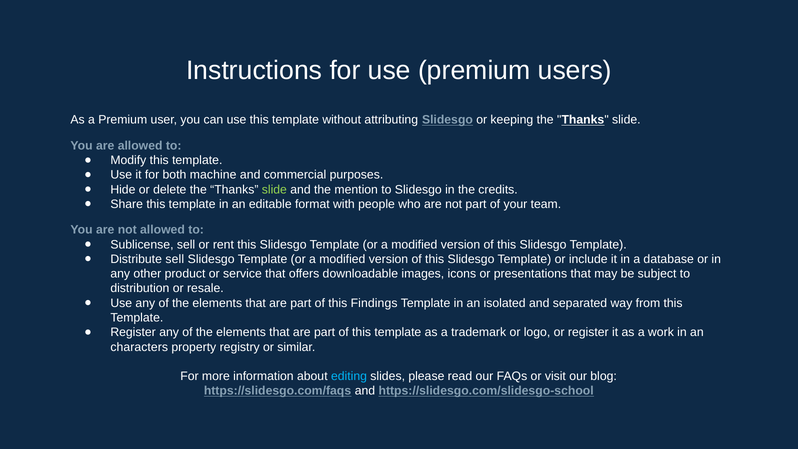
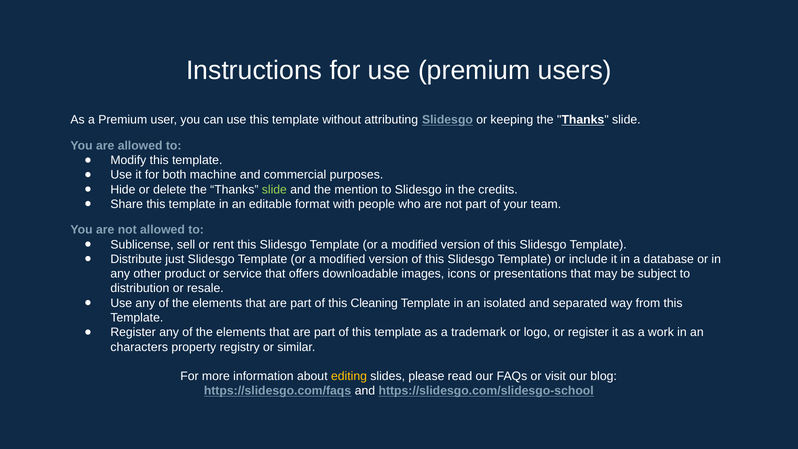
Distribute sell: sell -> just
Findings: Findings -> Cleaning
editing colour: light blue -> yellow
